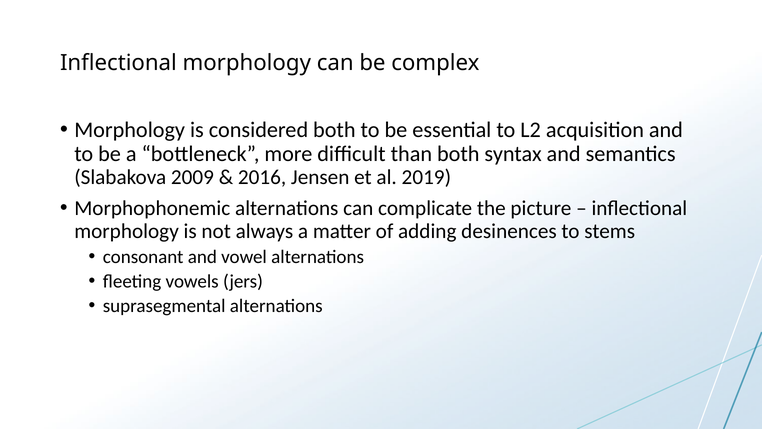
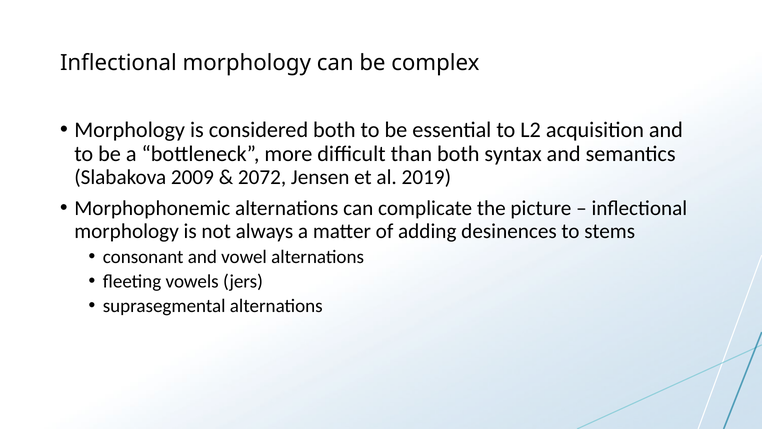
2016: 2016 -> 2072
